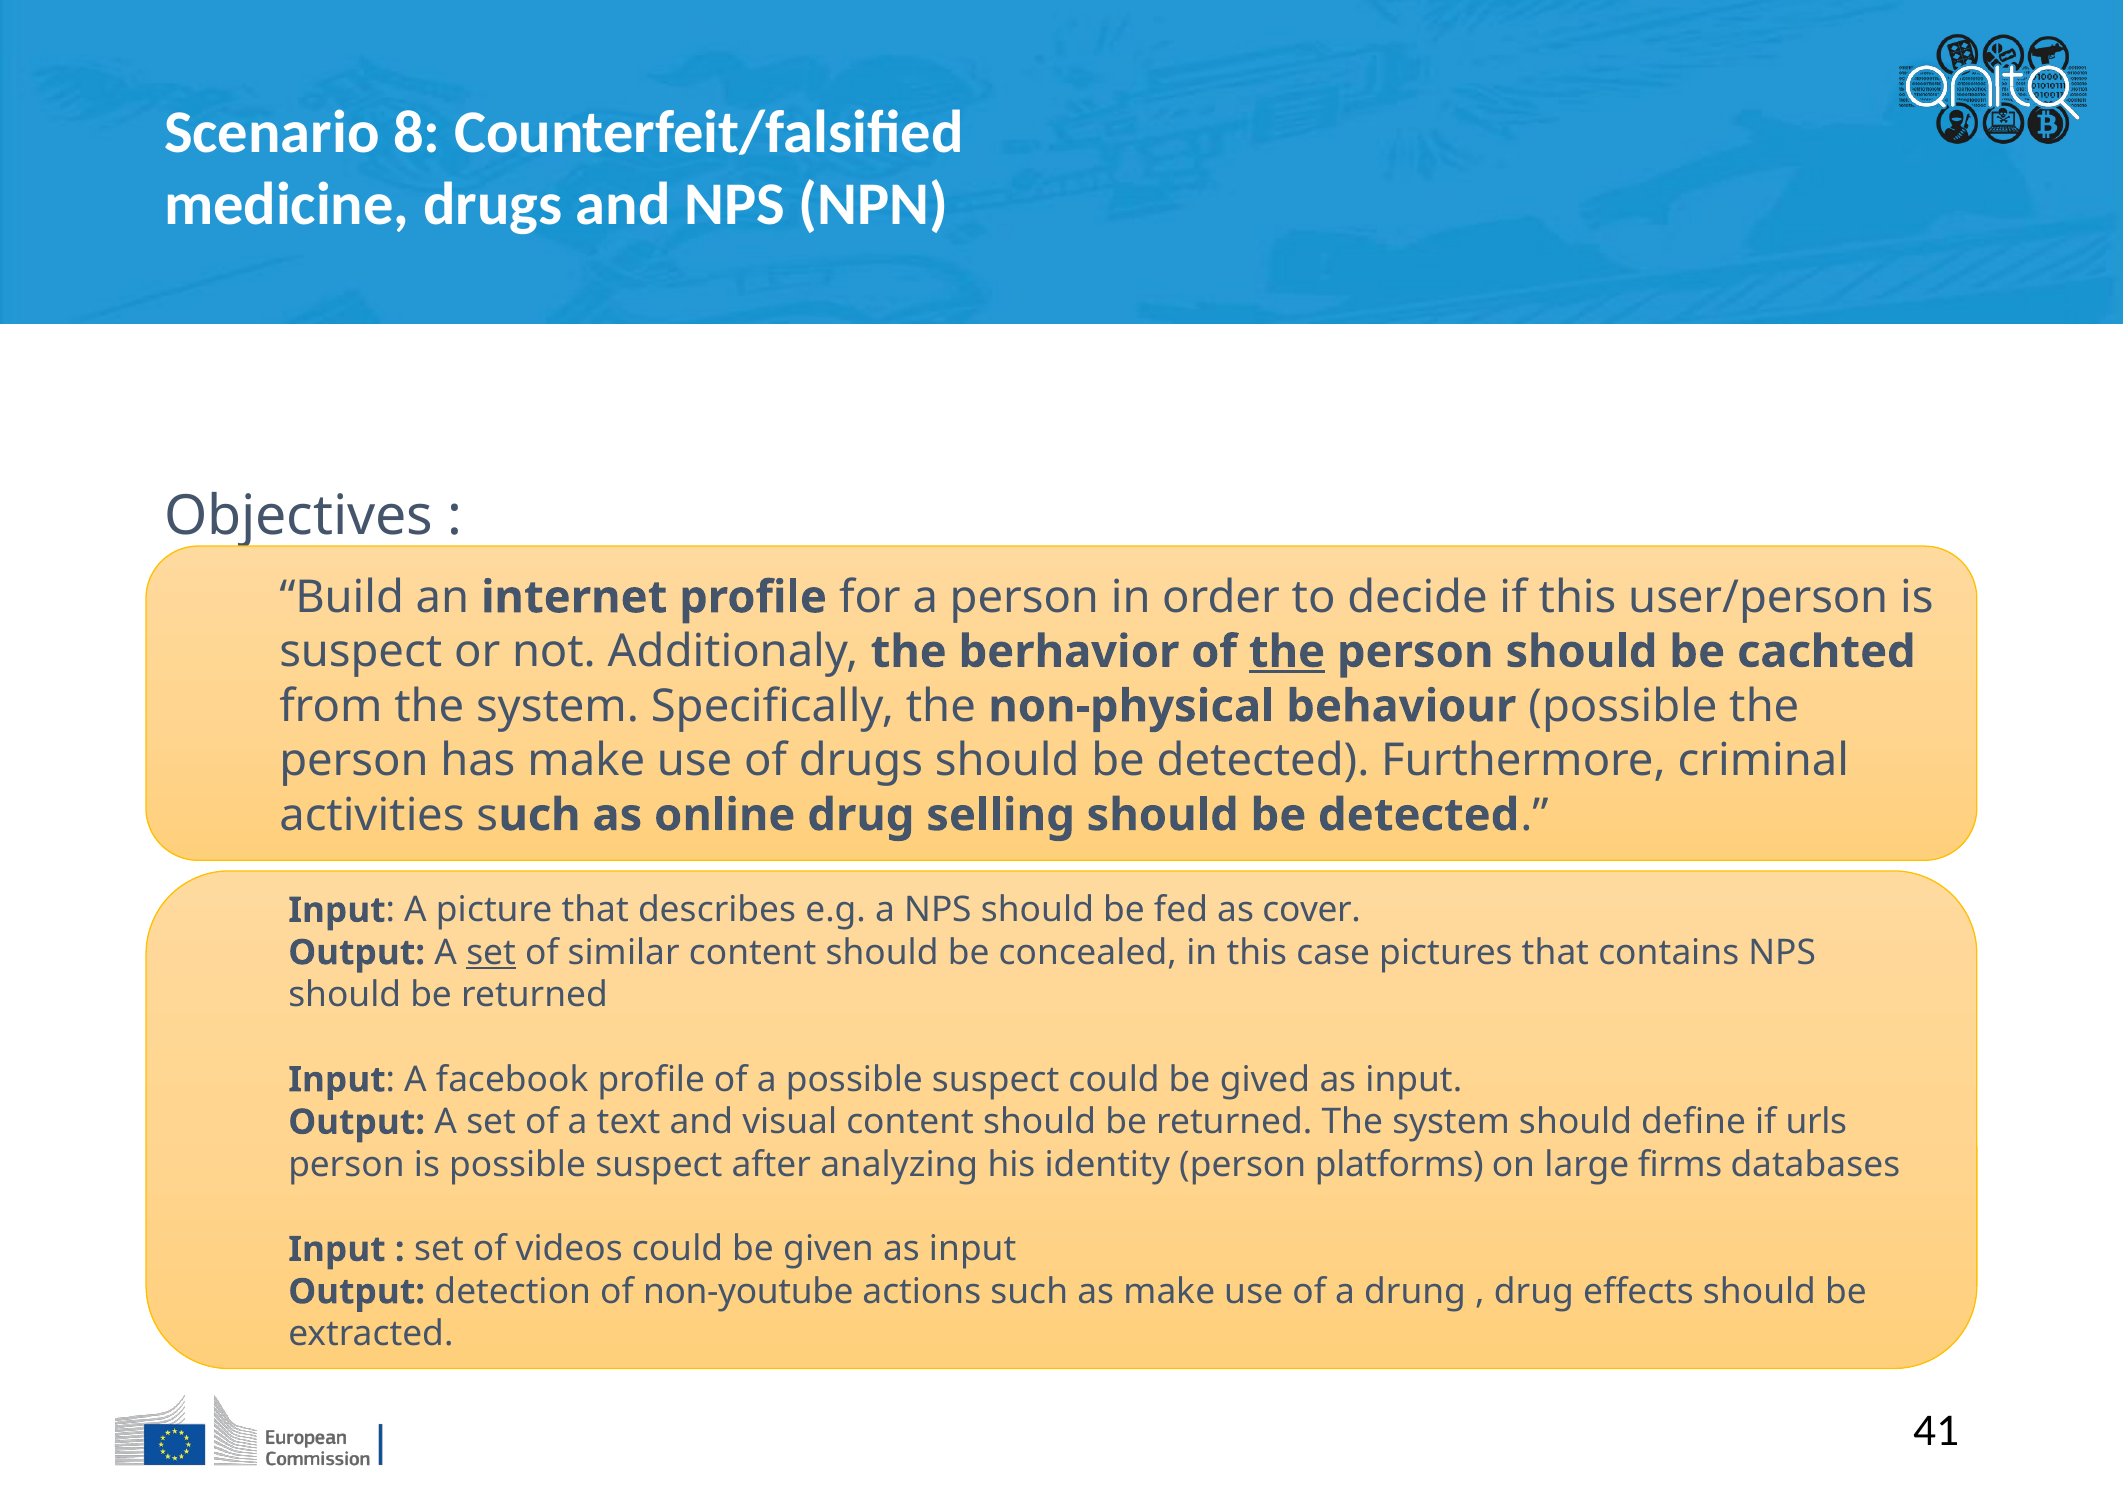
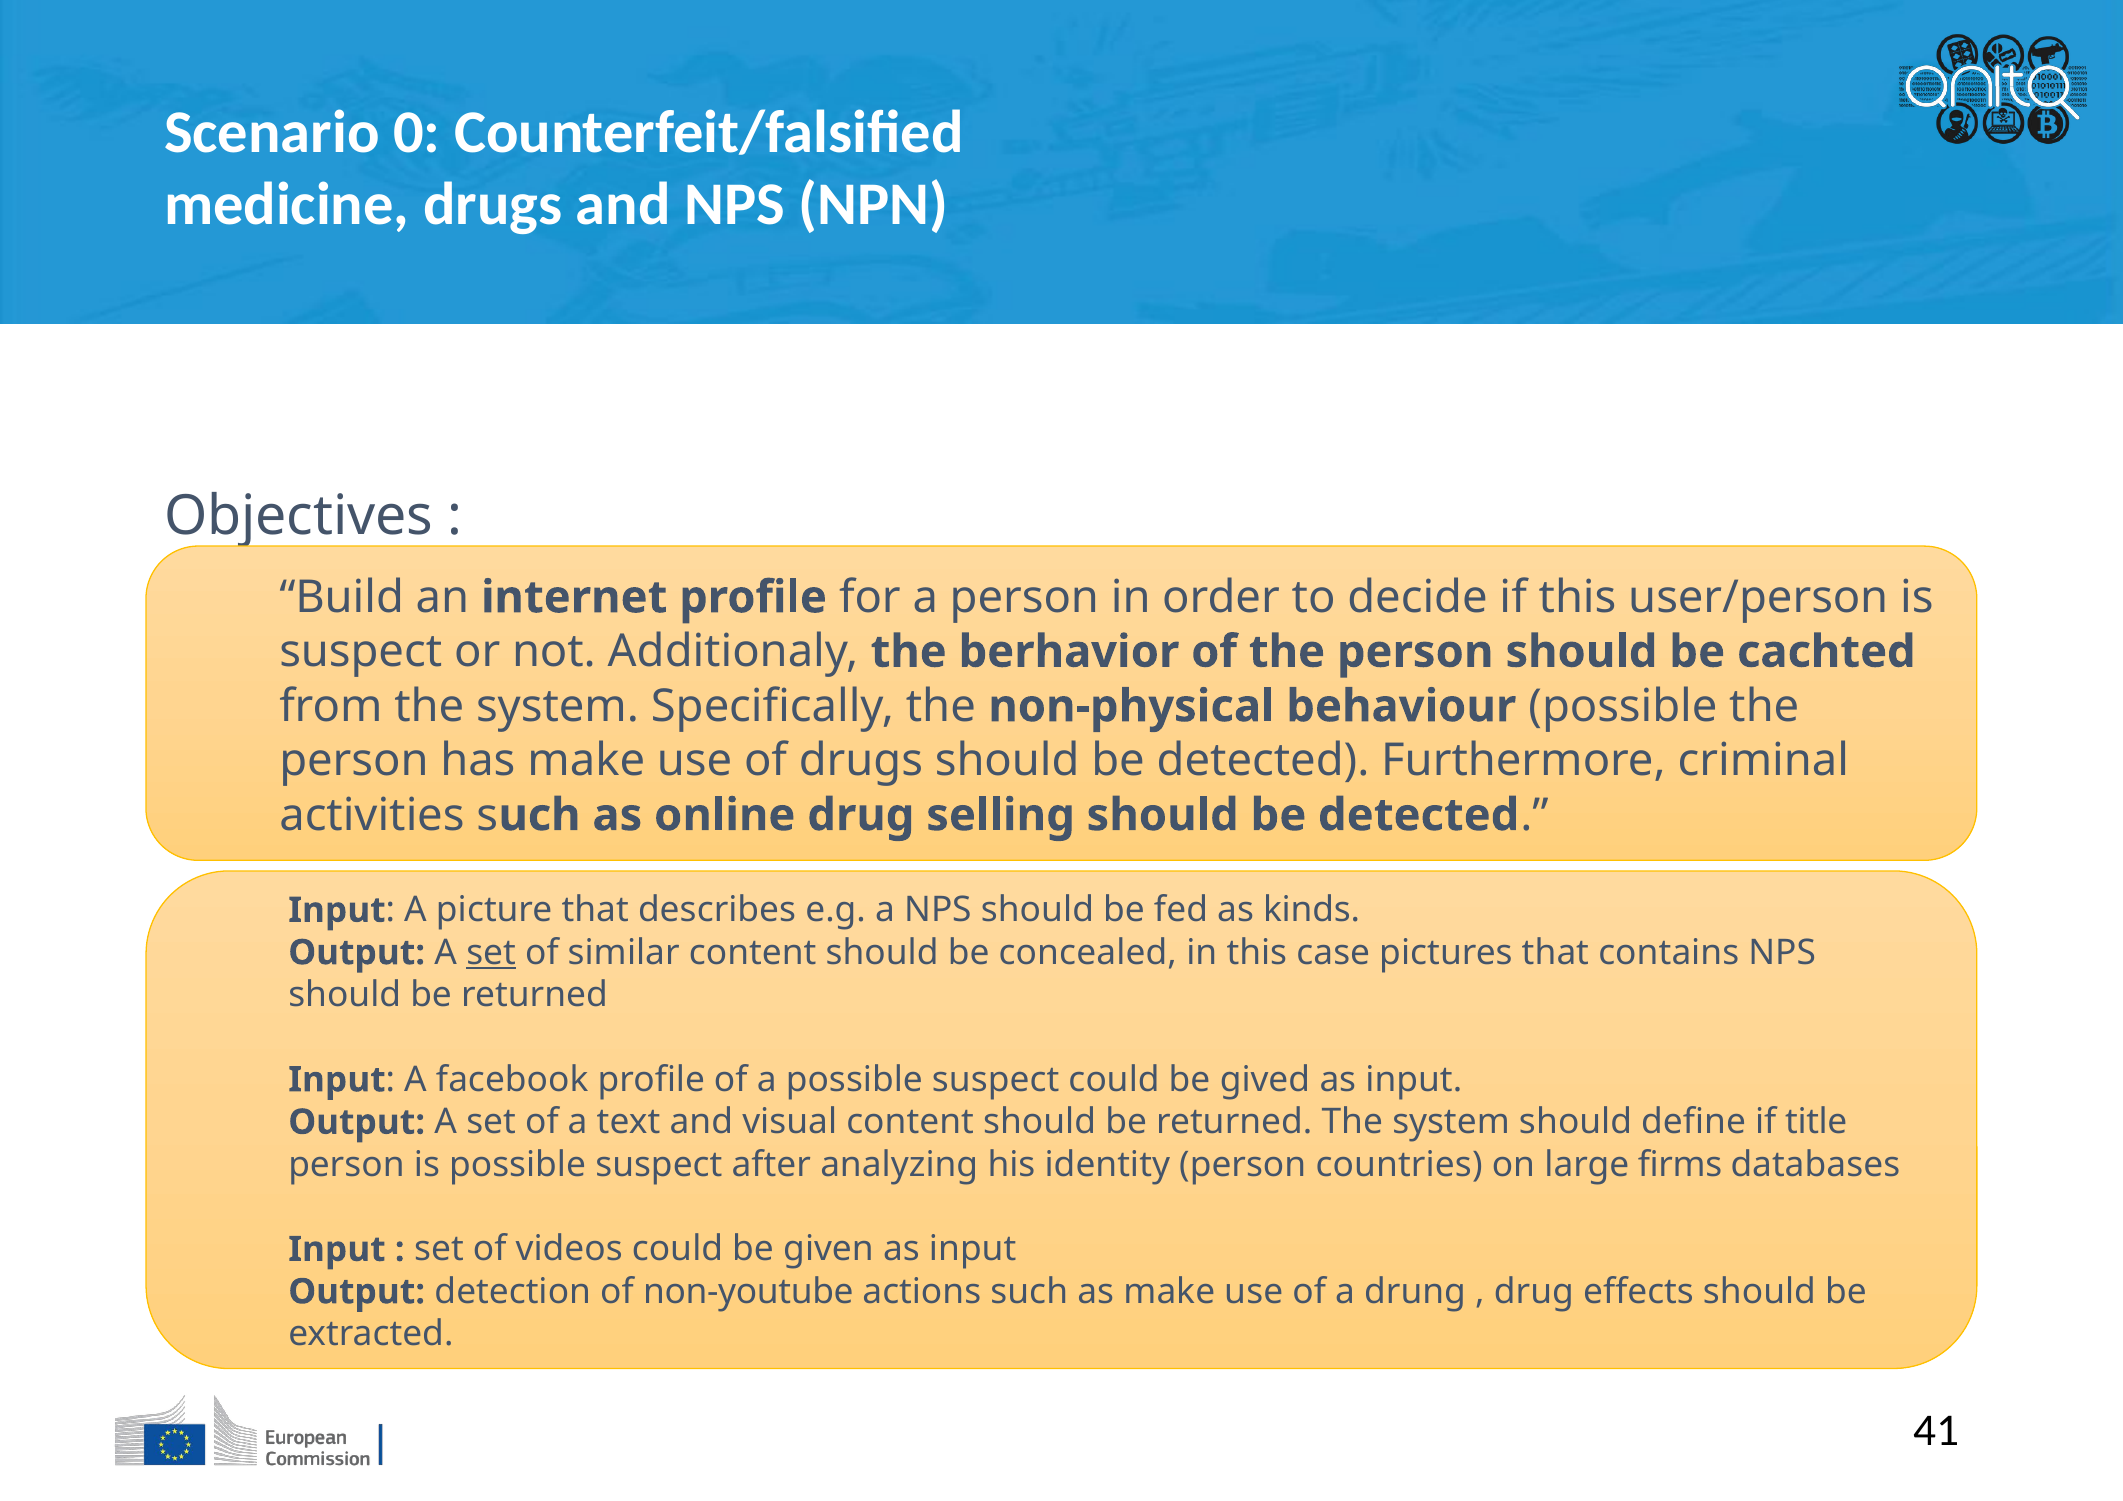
8: 8 -> 0
the at (1287, 652) underline: present -> none
cover: cover -> kinds
urls: urls -> title
platforms: platforms -> countries
